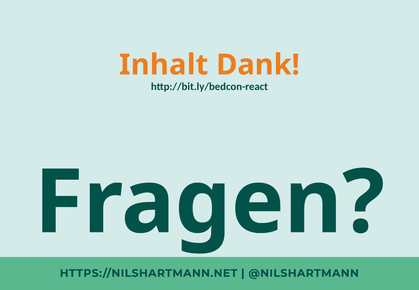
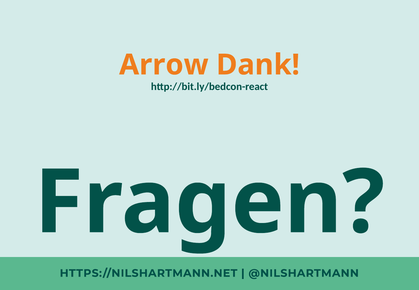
Inhalt: Inhalt -> Arrow
